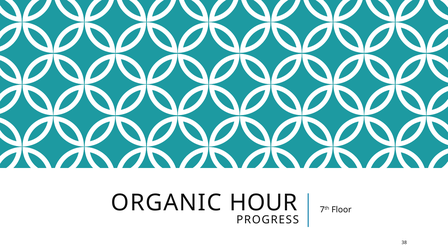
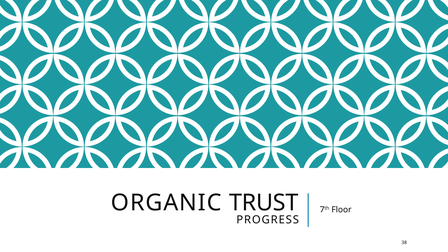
HOUR: HOUR -> TRUST
